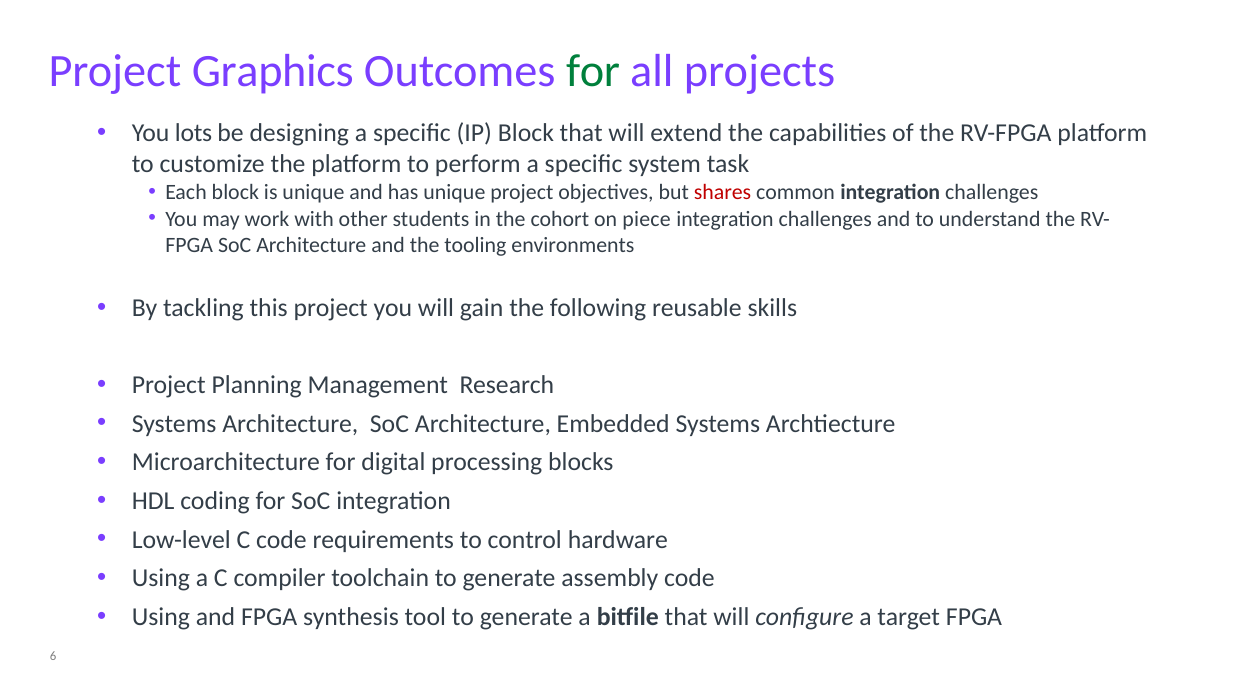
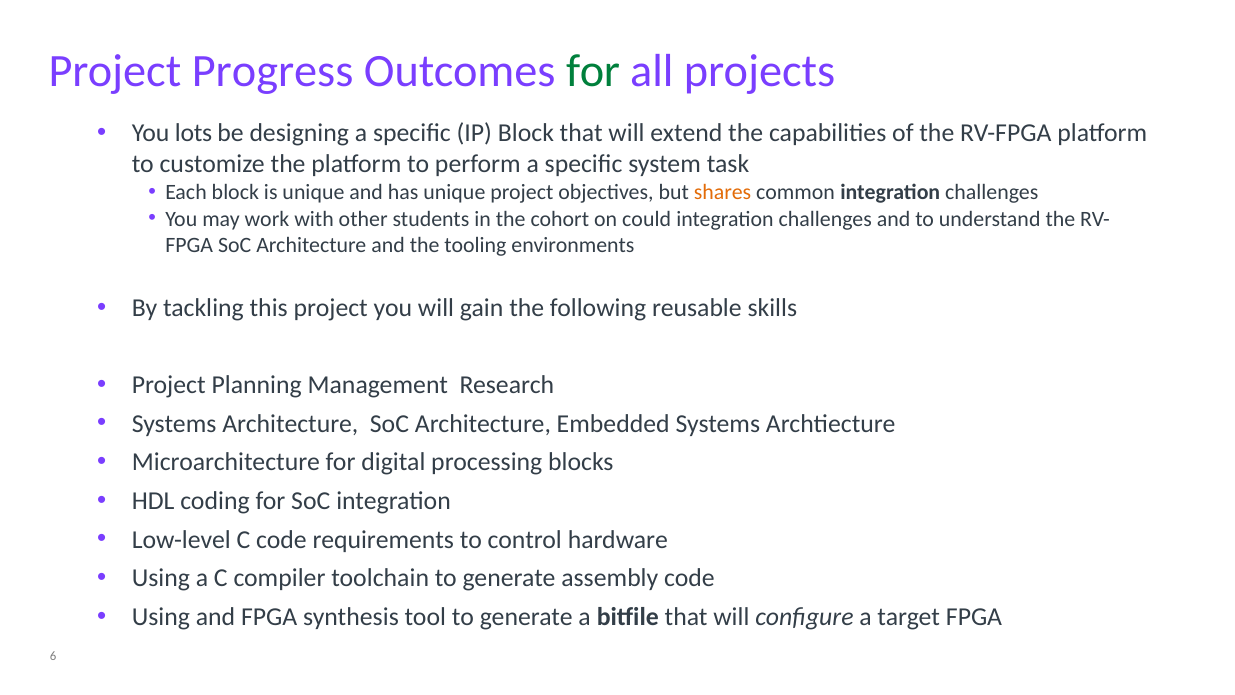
Graphics: Graphics -> Progress
shares colour: red -> orange
piece: piece -> could
